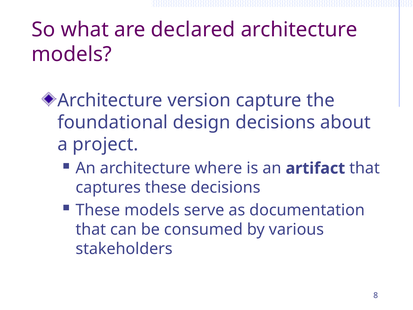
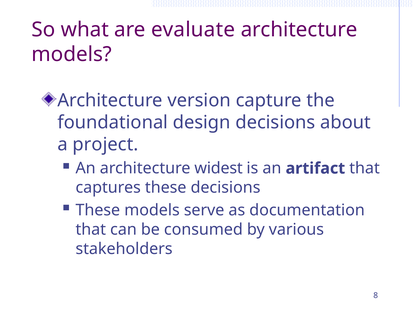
declared: declared -> evaluate
where: where -> widest
